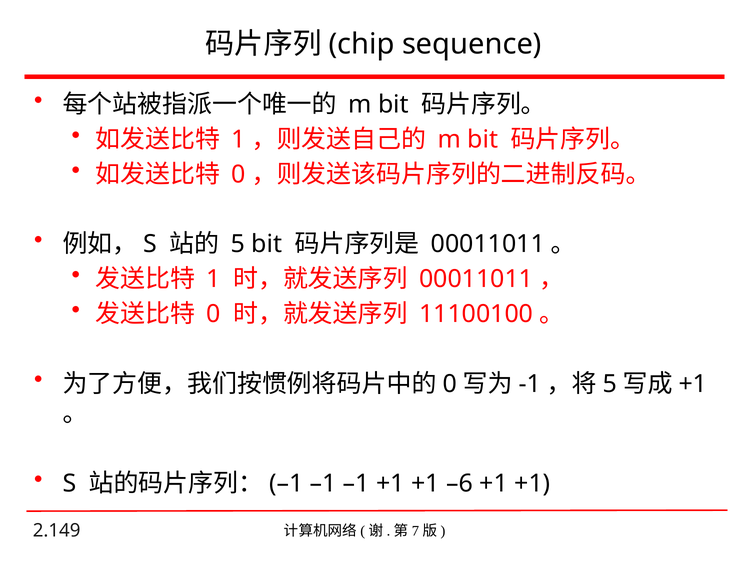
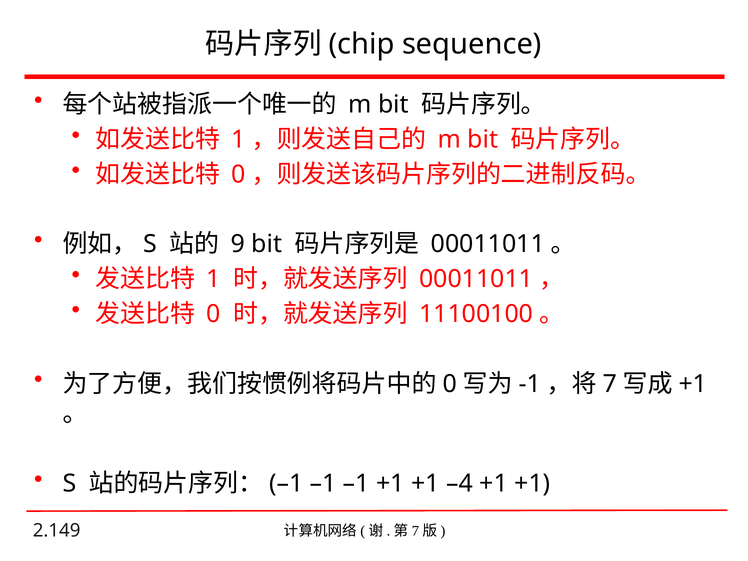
5 at (238, 244): 5 -> 9
5 at (610, 384): 5 -> 7
–6: –6 -> –4
